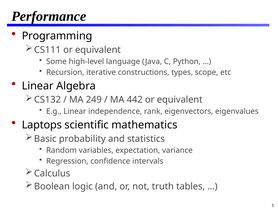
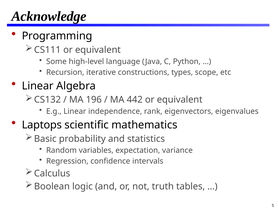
Performance: Performance -> Acknowledge
249: 249 -> 196
